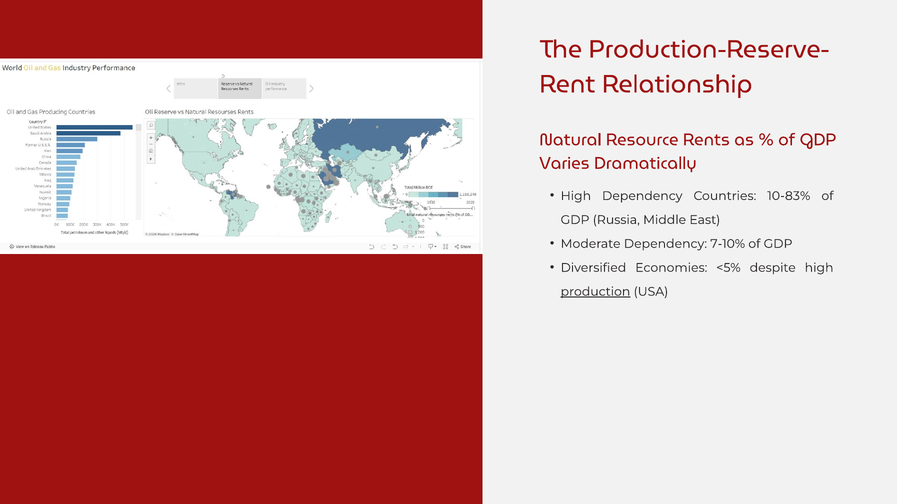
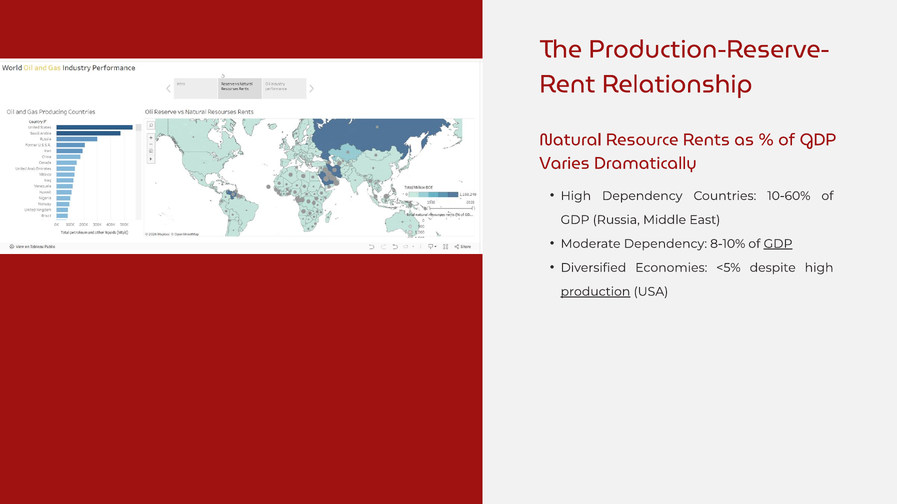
10-83%: 10-83% -> 10-60%
7-10%: 7-10% -> 8-10%
GDP at (778, 244) underline: none -> present
